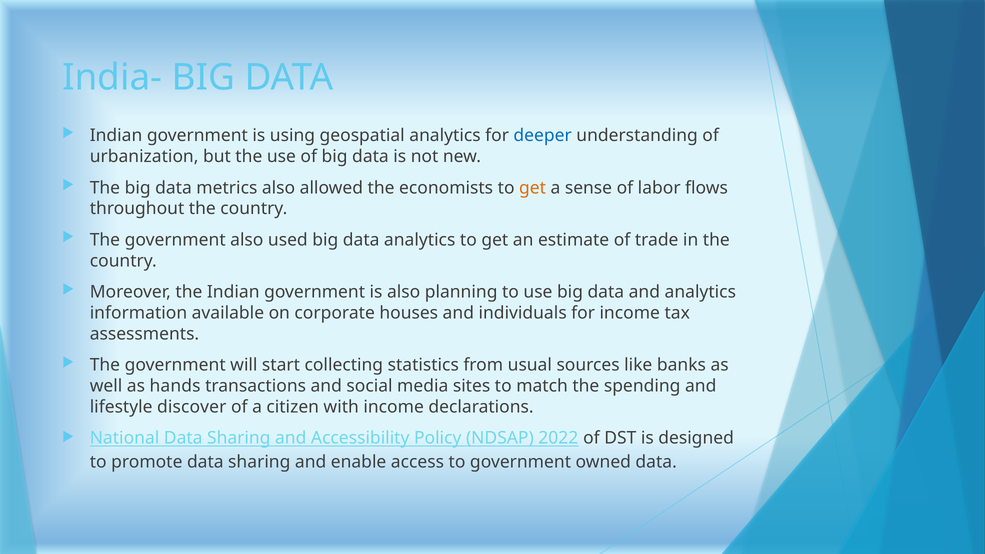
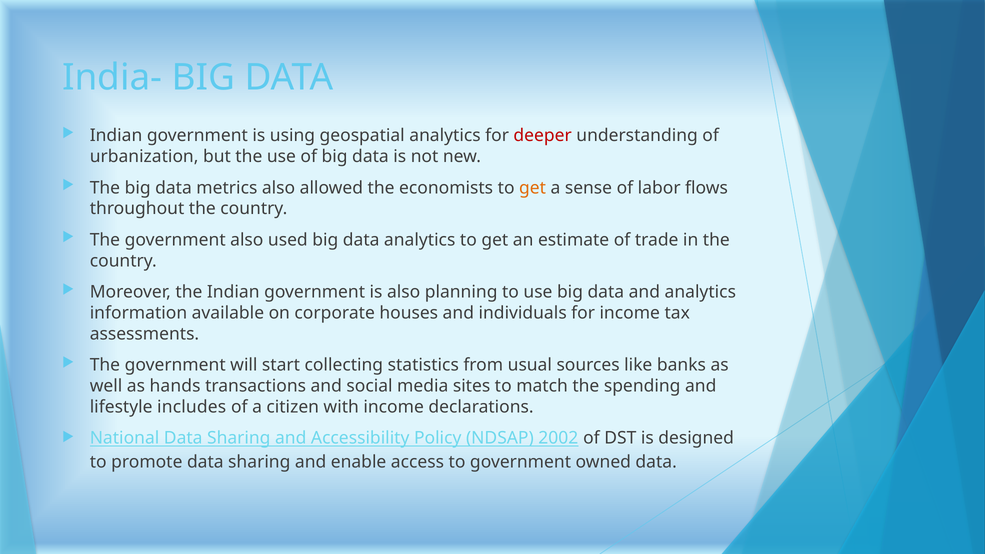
deeper colour: blue -> red
discover: discover -> includes
2022: 2022 -> 2002
